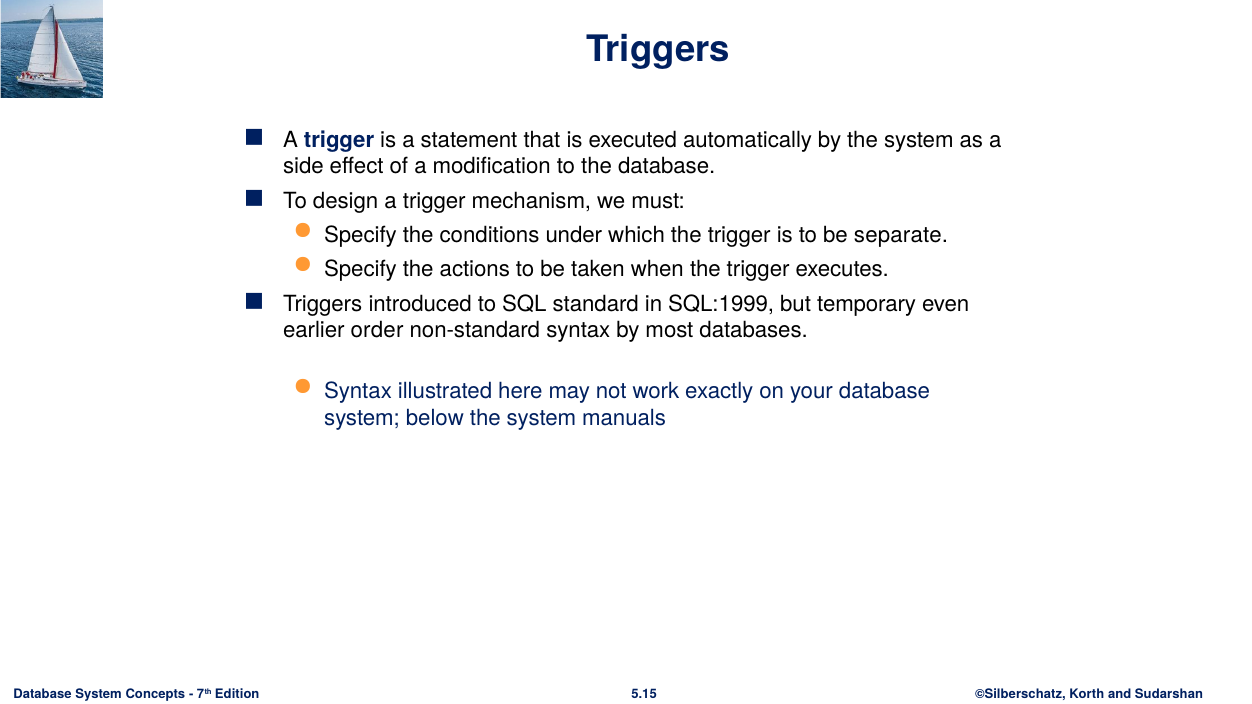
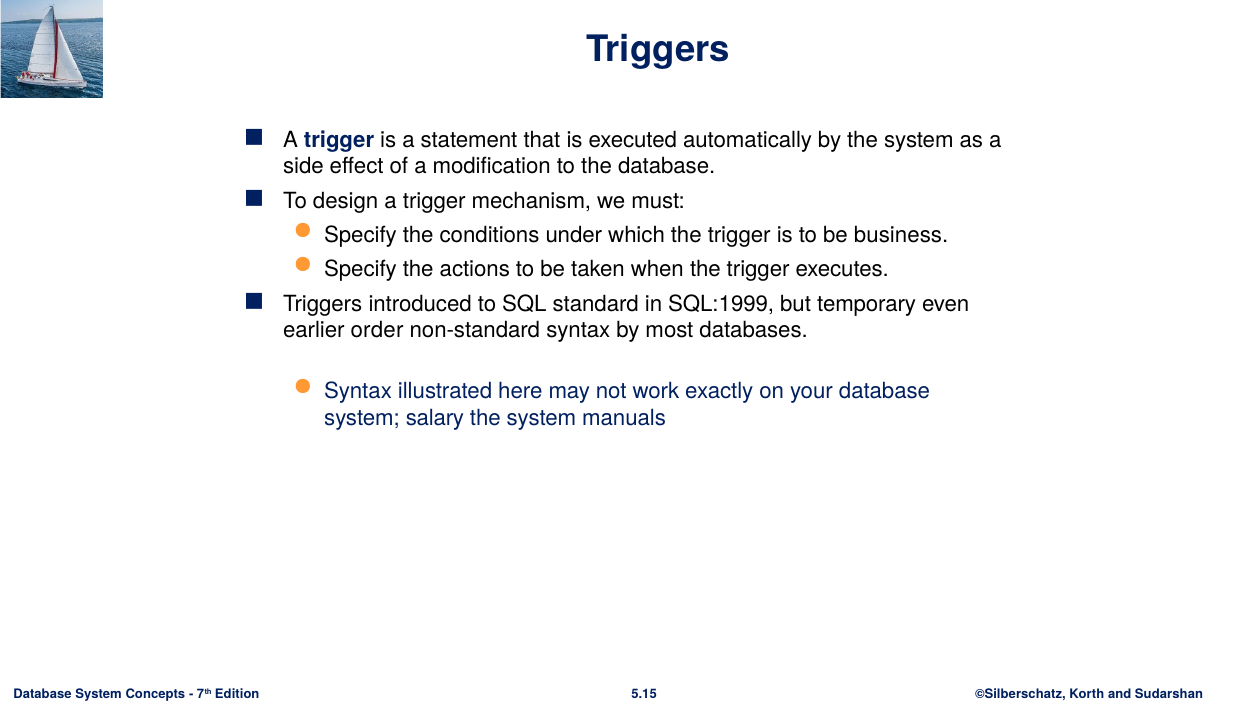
separate: separate -> business
below: below -> salary
